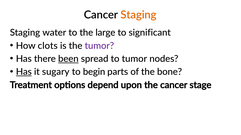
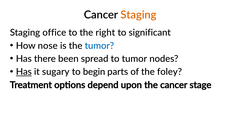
water: water -> office
large: large -> right
clots: clots -> nose
tumor at (99, 46) colour: purple -> blue
been underline: present -> none
bone: bone -> foley
